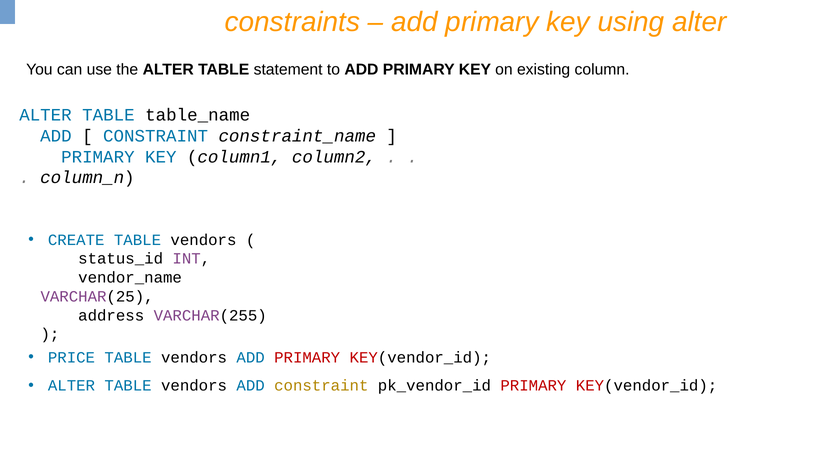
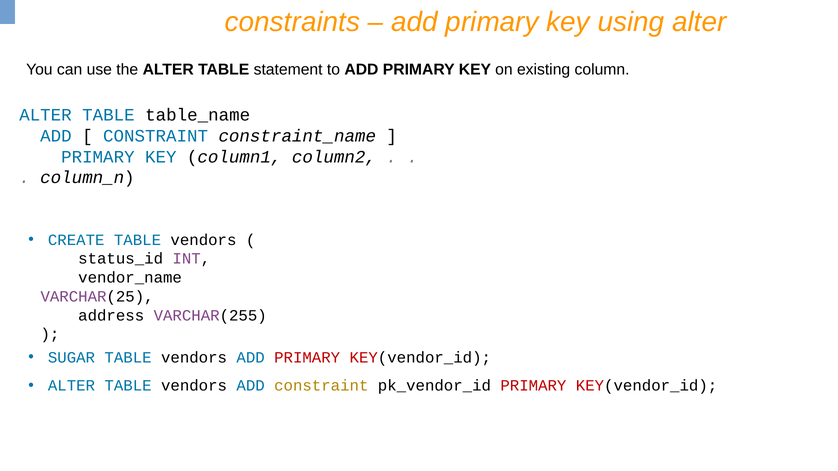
PRICE: PRICE -> SUGAR
